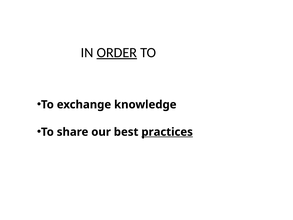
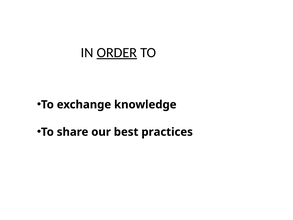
practices underline: present -> none
